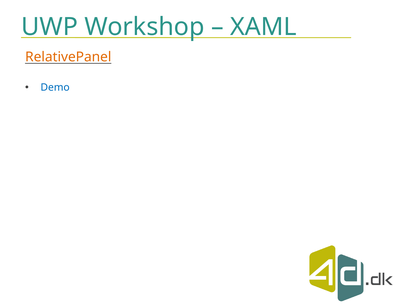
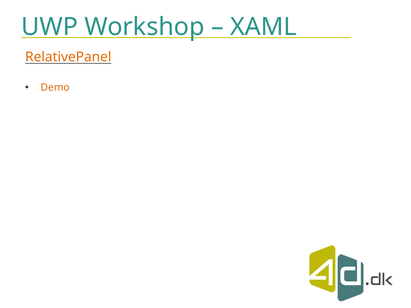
Demo colour: blue -> orange
